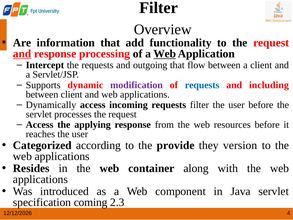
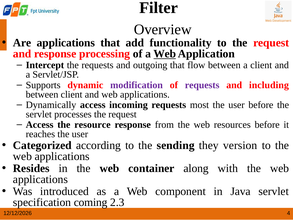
Are information: information -> applications
and at (22, 54) underline: present -> none
requests at (202, 85) colour: blue -> purple
requests filter: filter -> most
applying: applying -> resource
provide: provide -> sending
